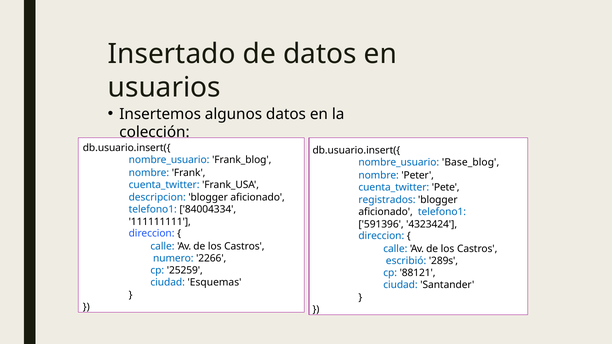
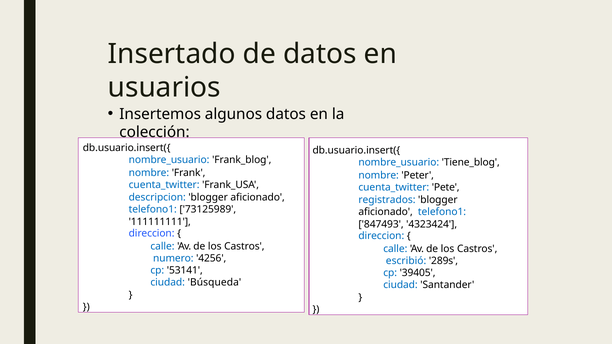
Base_blog: Base_blog -> Tiene_blog
84004334: 84004334 -> 73125989
591396: 591396 -> 847493
2266: 2266 -> 4256
25259: 25259 -> 53141
88121: 88121 -> 39405
Esquemas: Esquemas -> Búsqueda
